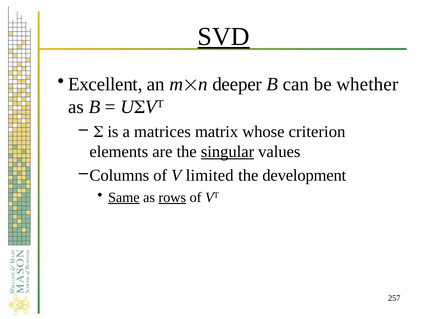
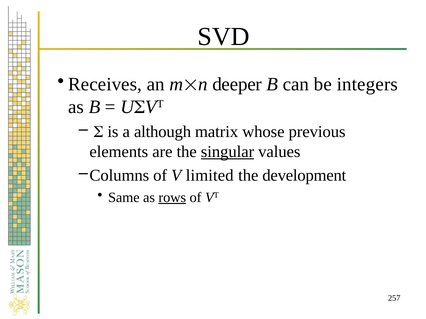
SVD underline: present -> none
Excellent: Excellent -> Receives
whether: whether -> integers
matrices: matrices -> although
criterion: criterion -> previous
Same underline: present -> none
